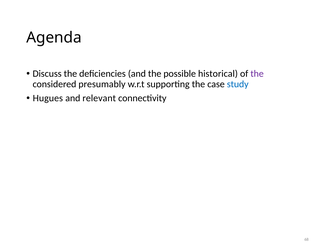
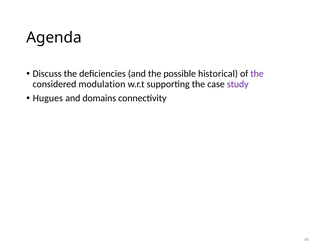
presumably: presumably -> modulation
study colour: blue -> purple
relevant: relevant -> domains
